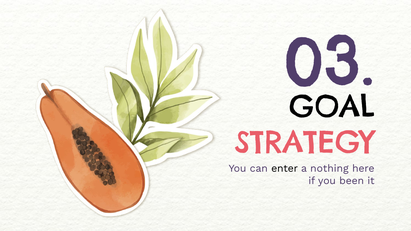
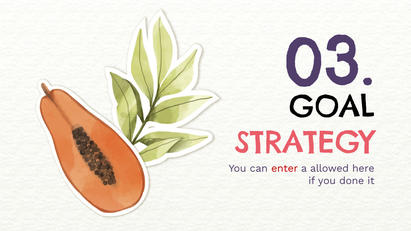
enter colour: black -> red
nothing: nothing -> allowed
been: been -> done
